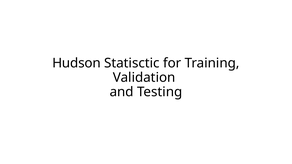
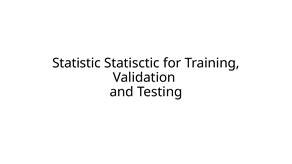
Hudson: Hudson -> Statistic
